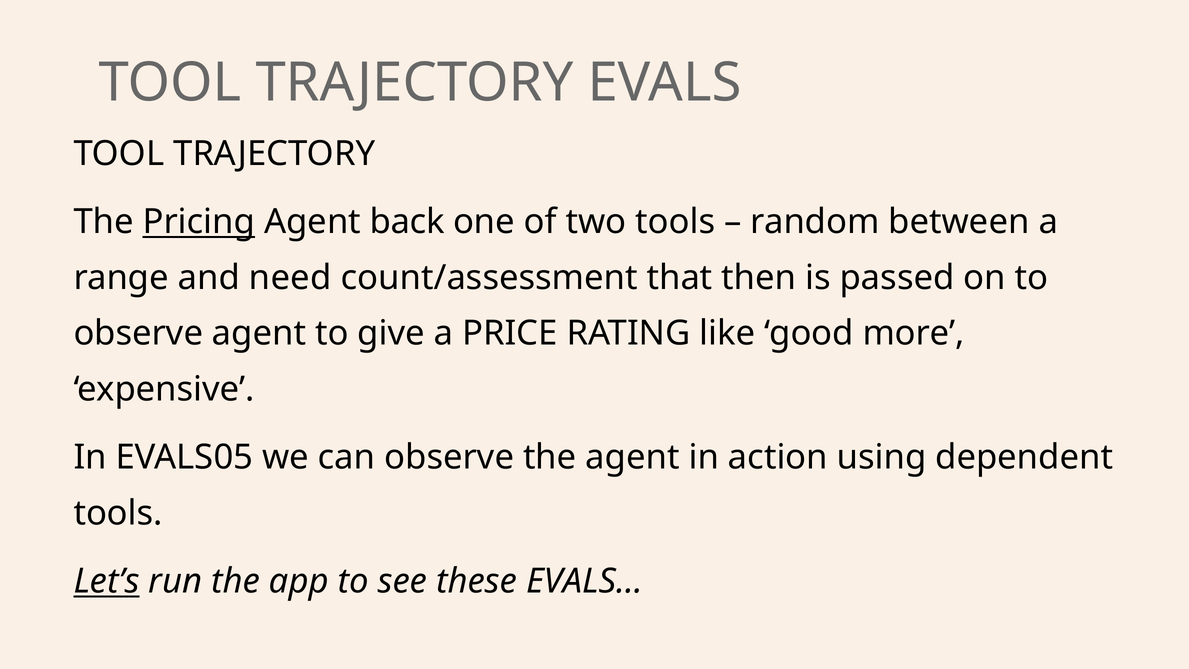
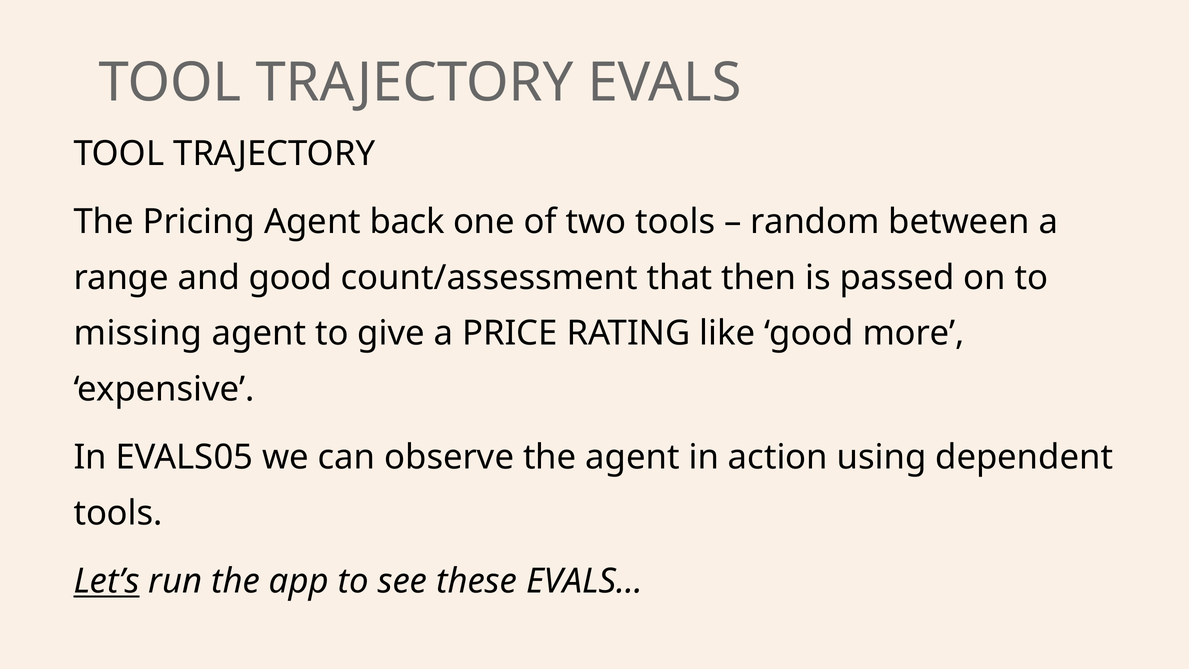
Pricing underline: present -> none
and need: need -> good
observe at (138, 333): observe -> missing
